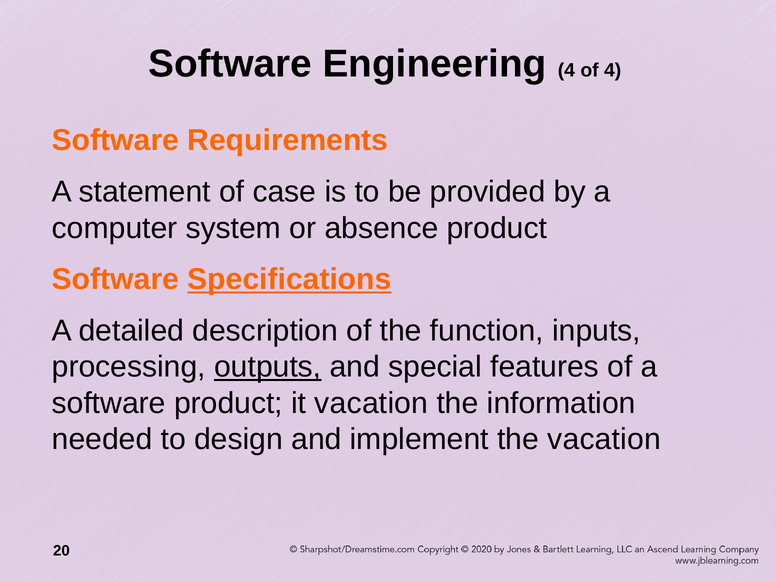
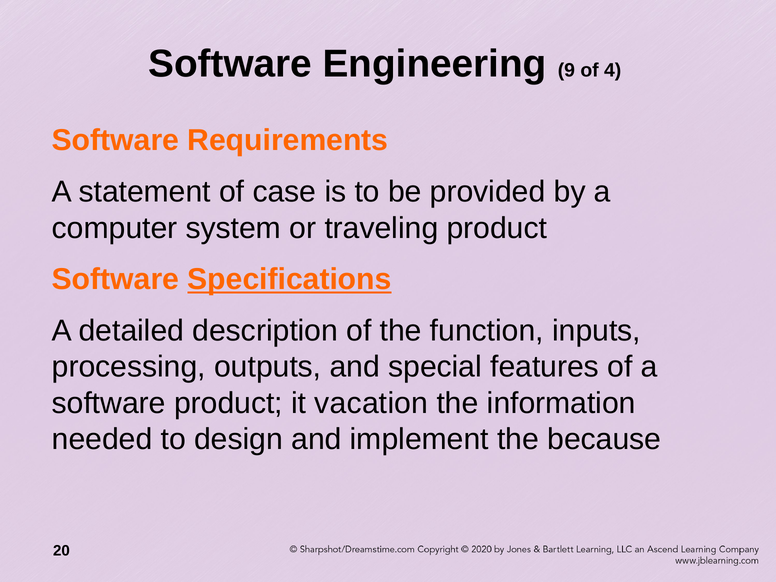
Engineering 4: 4 -> 9
absence: absence -> traveling
outputs underline: present -> none
the vacation: vacation -> because
